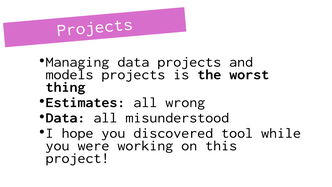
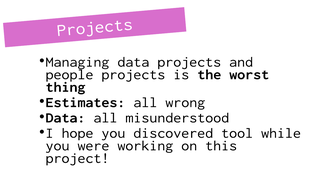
models: models -> people
